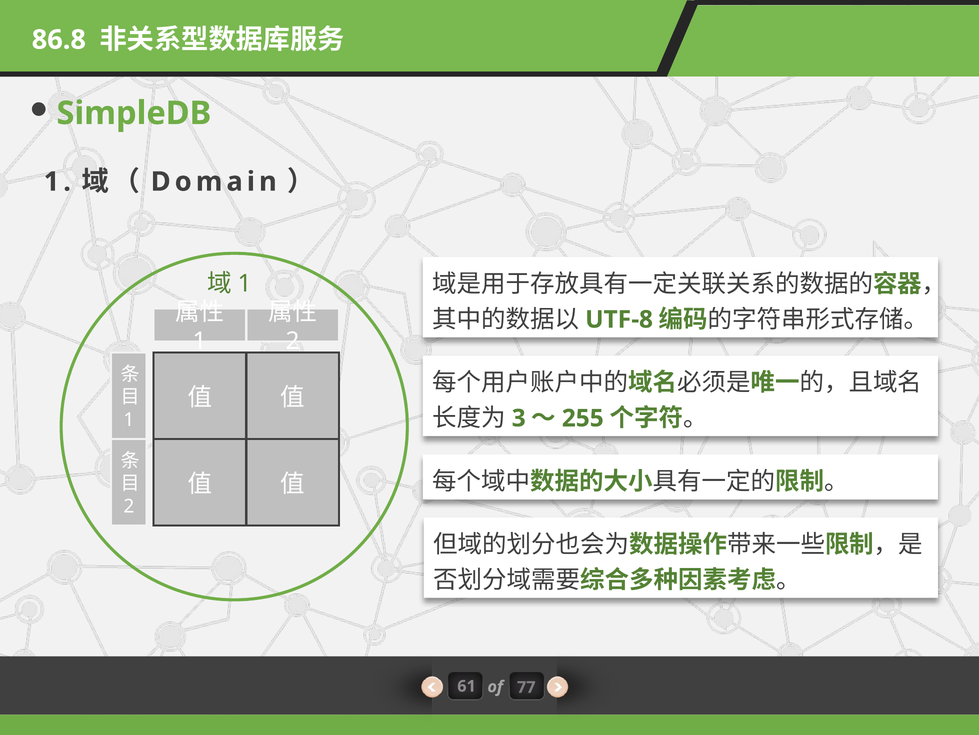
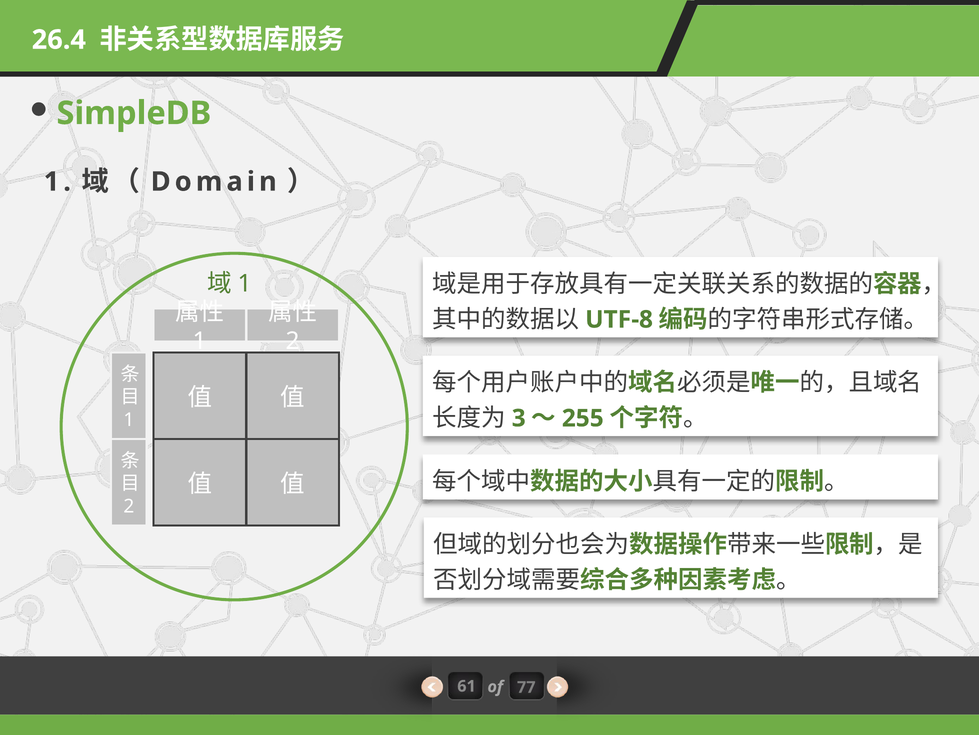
86.8: 86.8 -> 26.4
